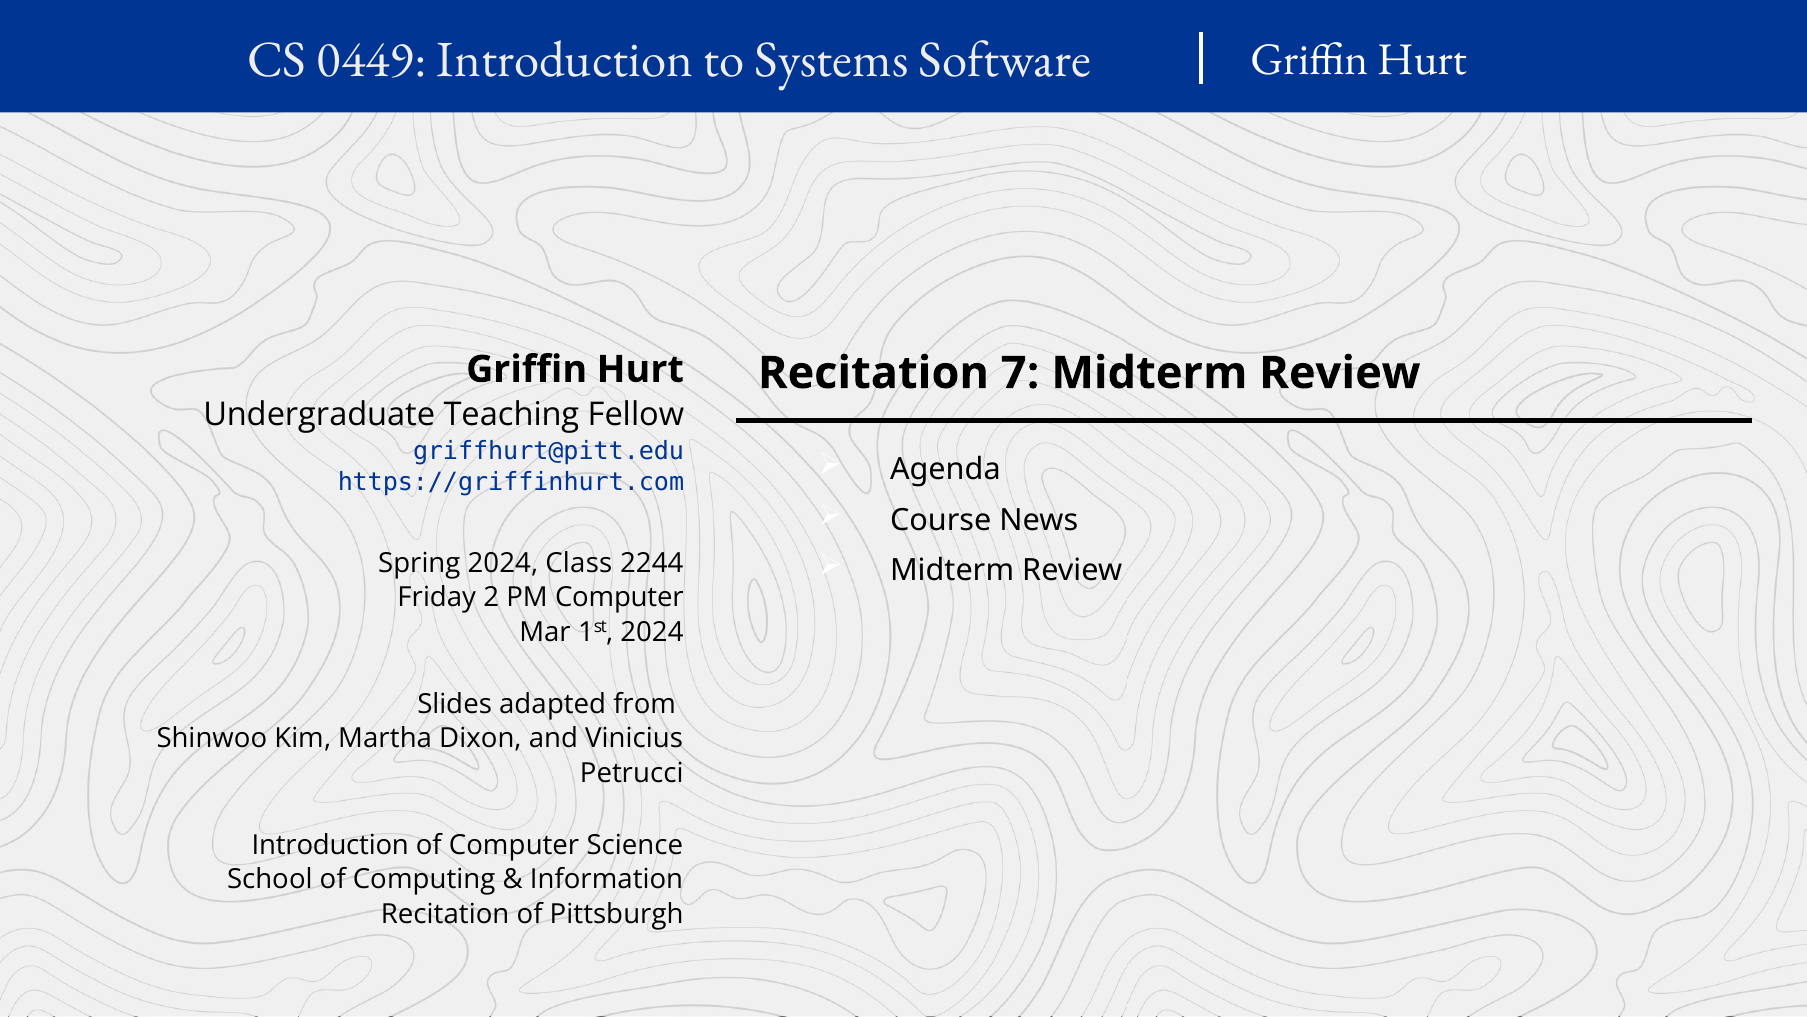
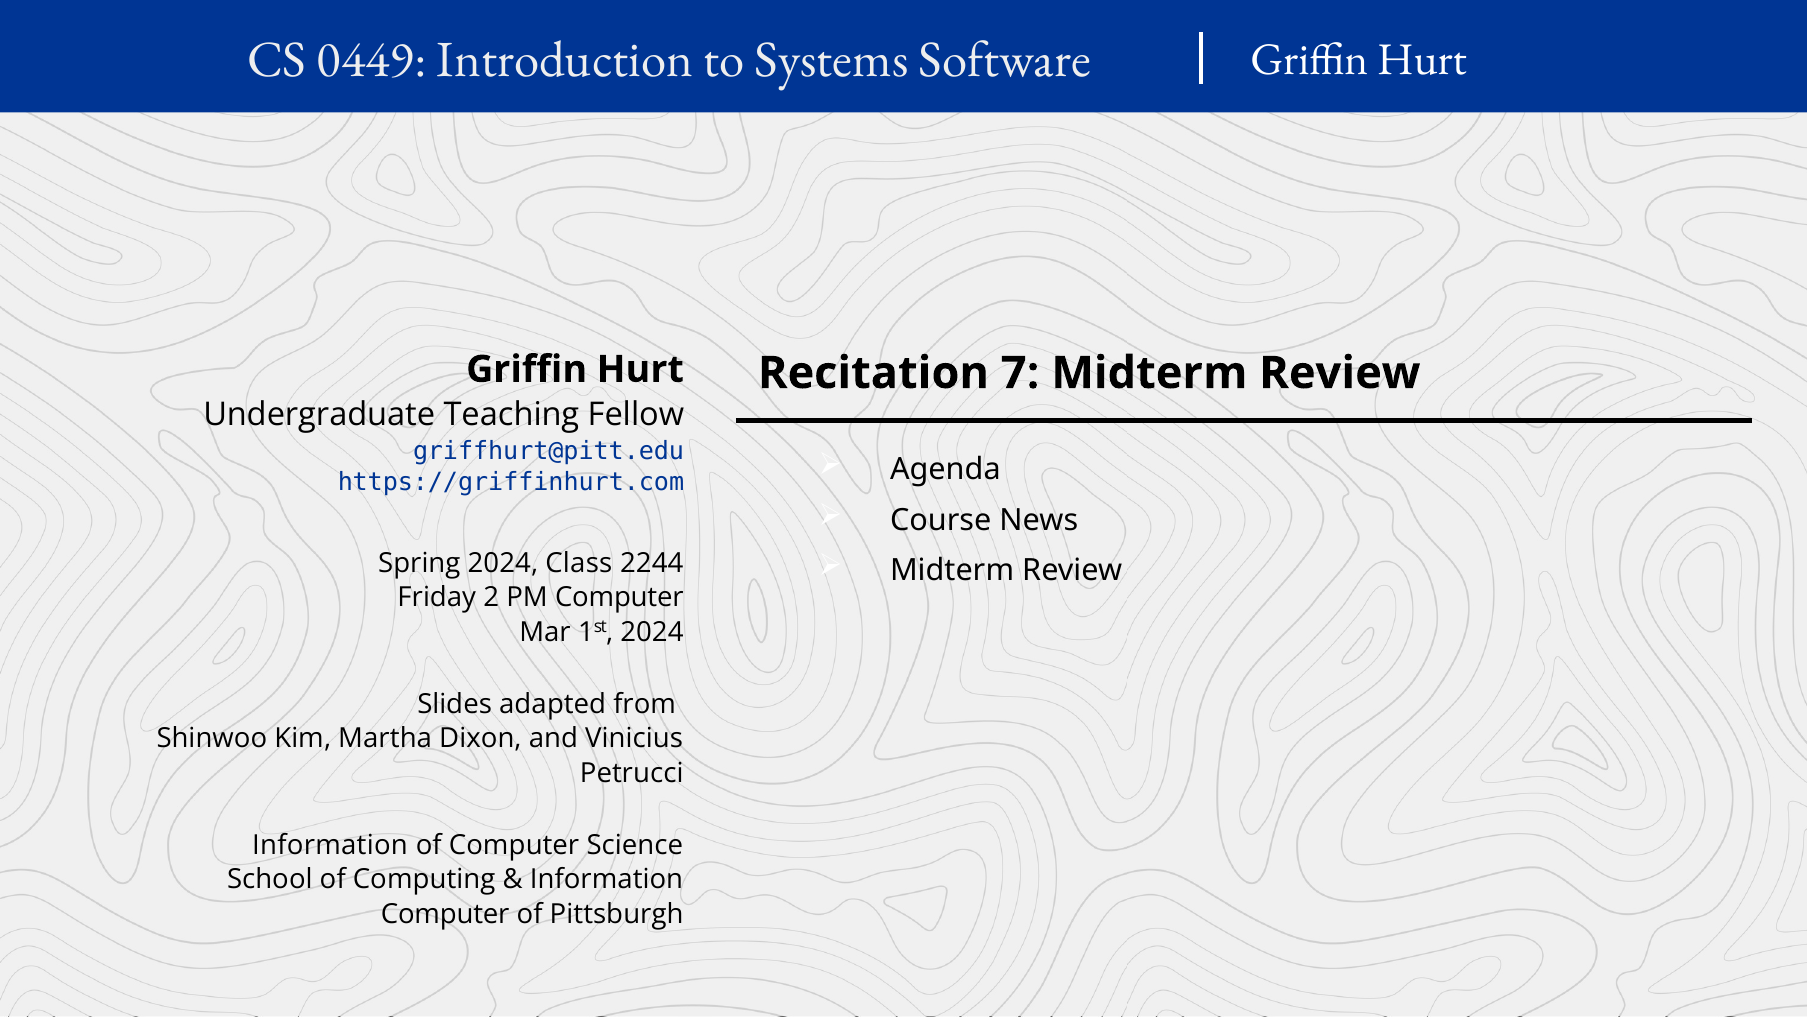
Introduction at (330, 845): Introduction -> Information
Recitation at (445, 914): Recitation -> Computer
